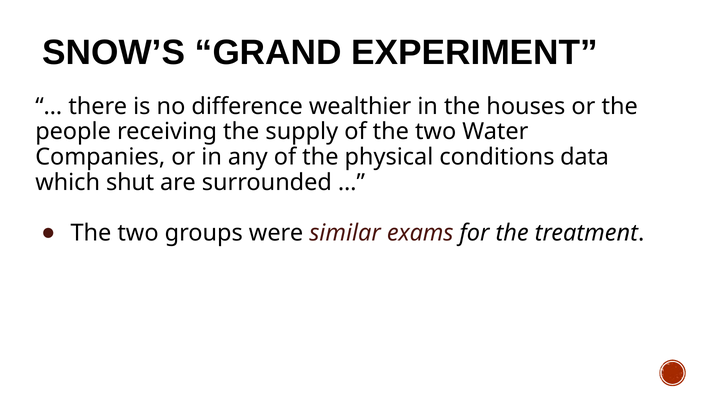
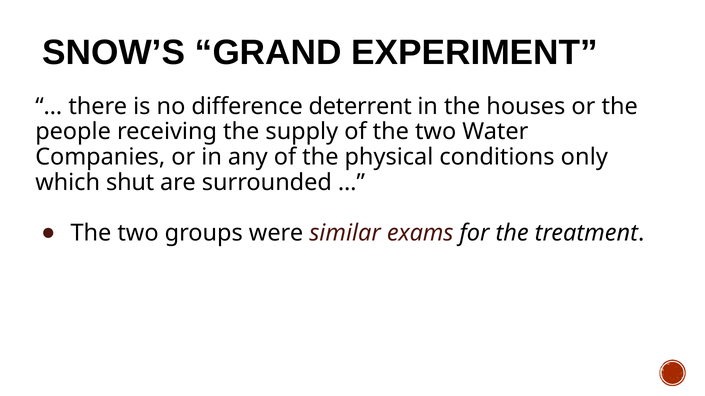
wealthier: wealthier -> deterrent
data: data -> only
